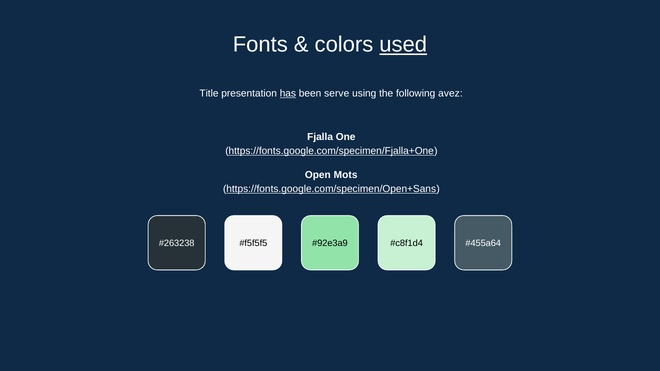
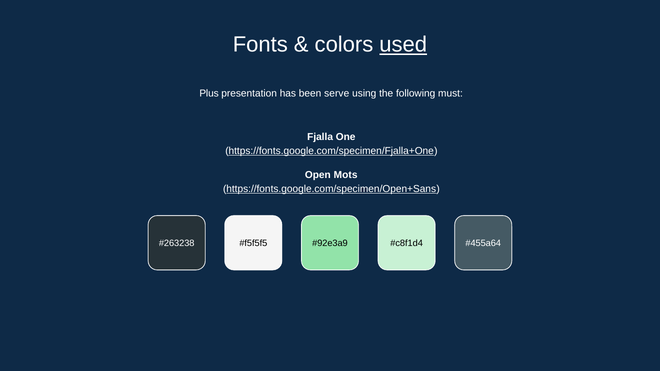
Title: Title -> Plus
has underline: present -> none
avez: avez -> must
